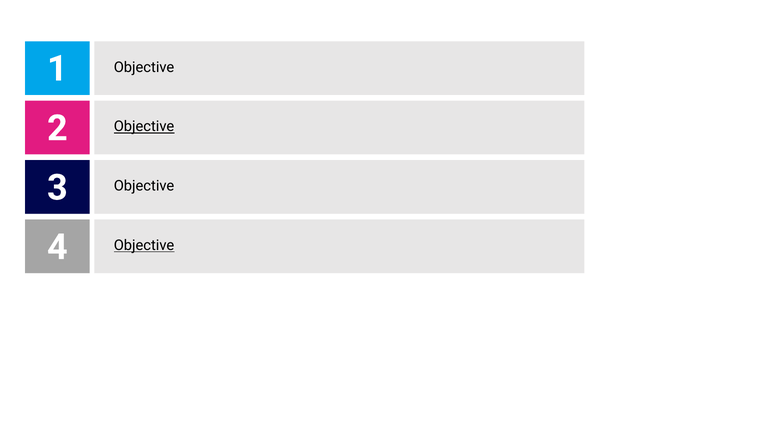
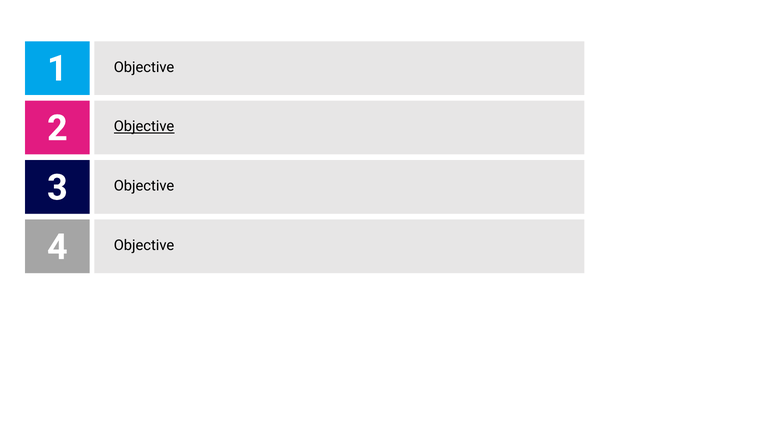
Objective at (144, 245) underline: present -> none
